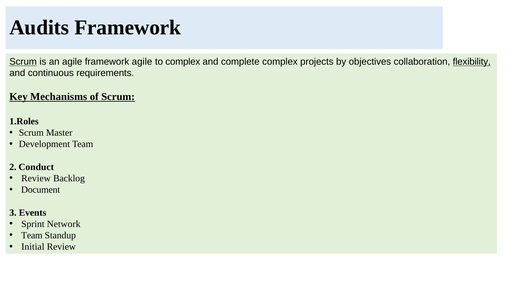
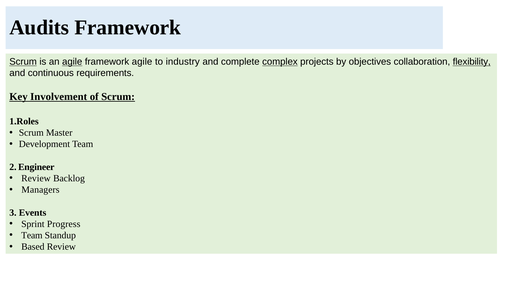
agile at (72, 62) underline: none -> present
to complex: complex -> industry
complex at (280, 62) underline: none -> present
Mechanisms: Mechanisms -> Involvement
Conduct: Conduct -> Engineer
Document: Document -> Managers
Network: Network -> Progress
Initial: Initial -> Based
